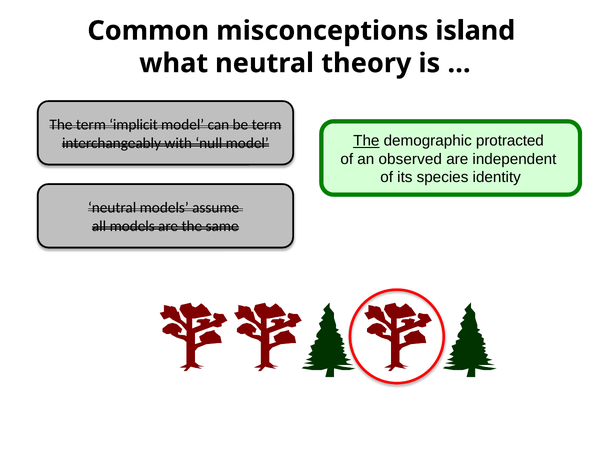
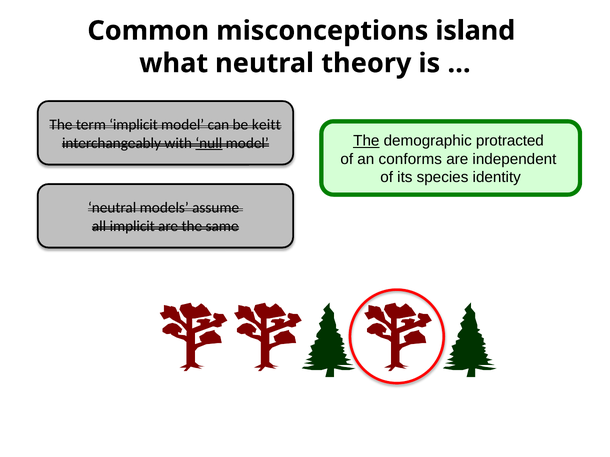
be term: term -> keitt
null underline: none -> present
observed: observed -> conforms
all models: models -> implicit
